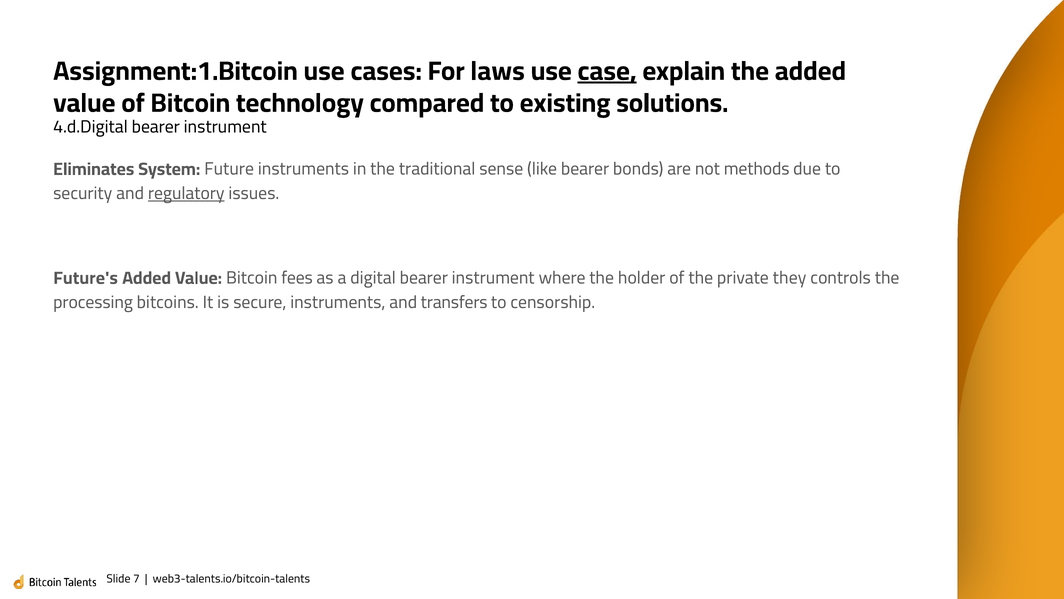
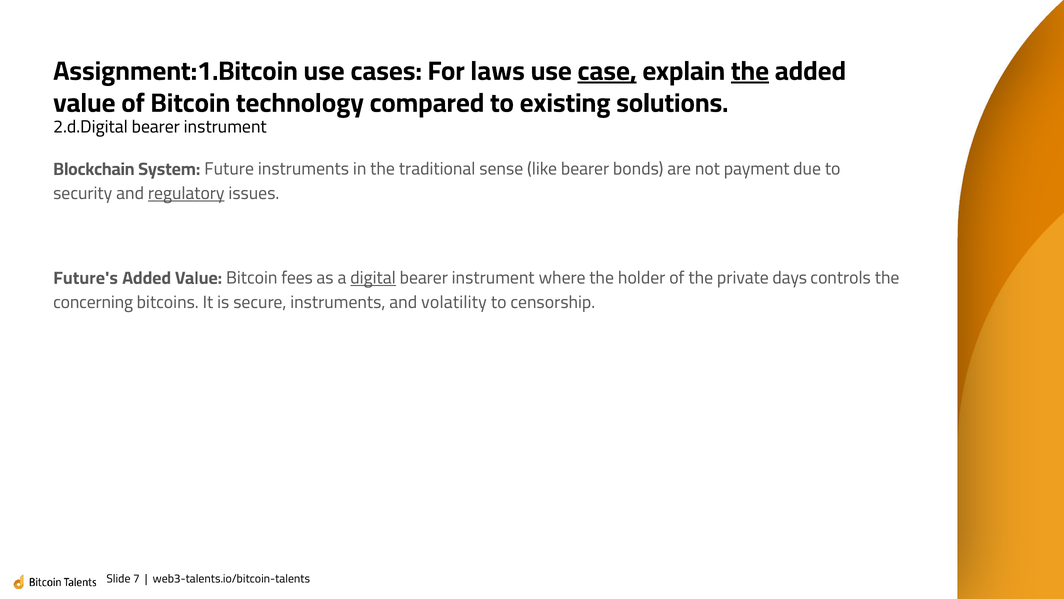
the at (750, 71) underline: none -> present
4.d.Digital: 4.d.Digital -> 2.d.Digital
Eliminates: Eliminates -> Blockchain
methods: methods -> payment
digital underline: none -> present
they: they -> days
processing: processing -> concerning
transfers: transfers -> volatility
